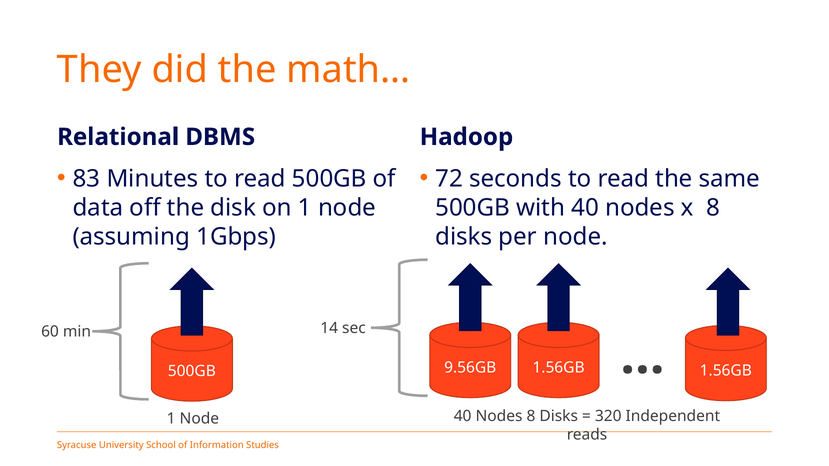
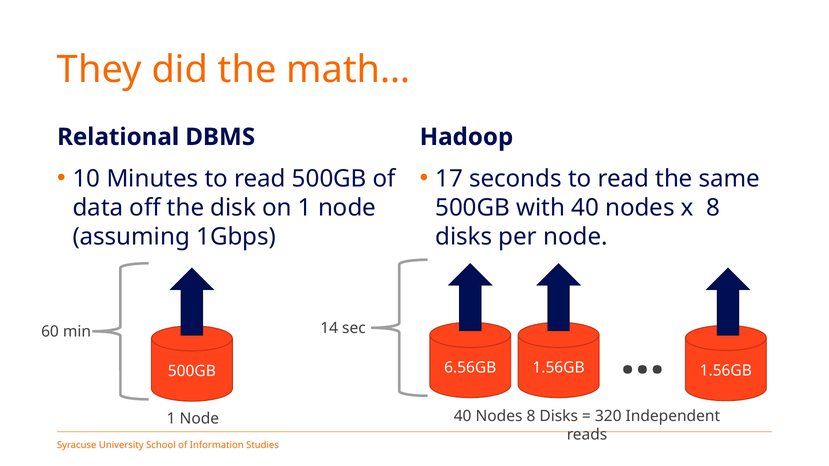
83: 83 -> 10
72: 72 -> 17
9.56GB: 9.56GB -> 6.56GB
